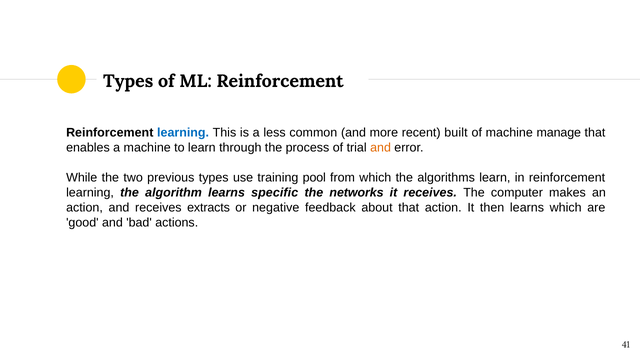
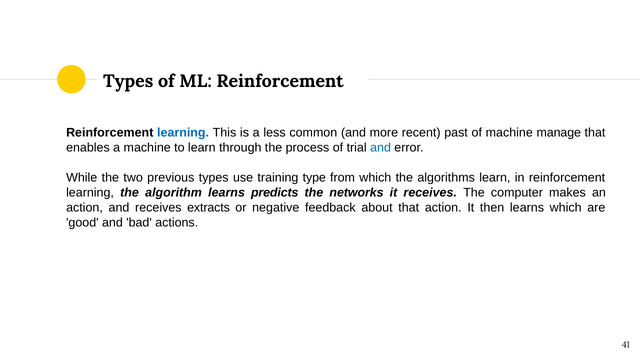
built: built -> past
and at (381, 148) colour: orange -> blue
pool: pool -> type
specific: specific -> predicts
